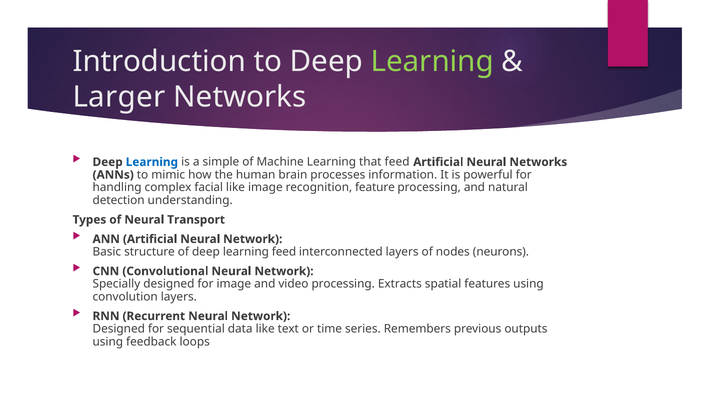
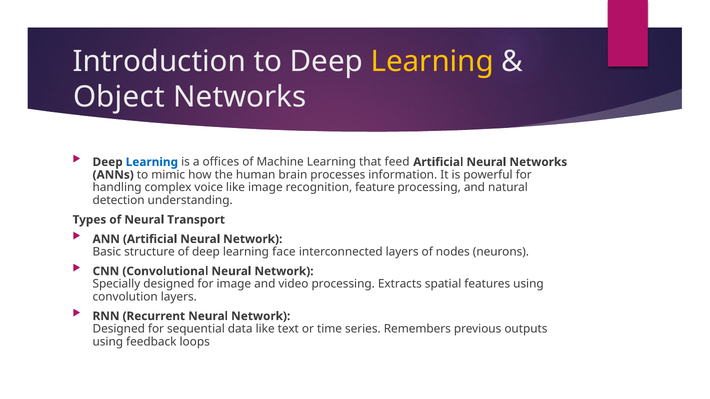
Learning at (432, 62) colour: light green -> yellow
Larger: Larger -> Object
simple: simple -> offices
facial: facial -> voice
learning feed: feed -> face
